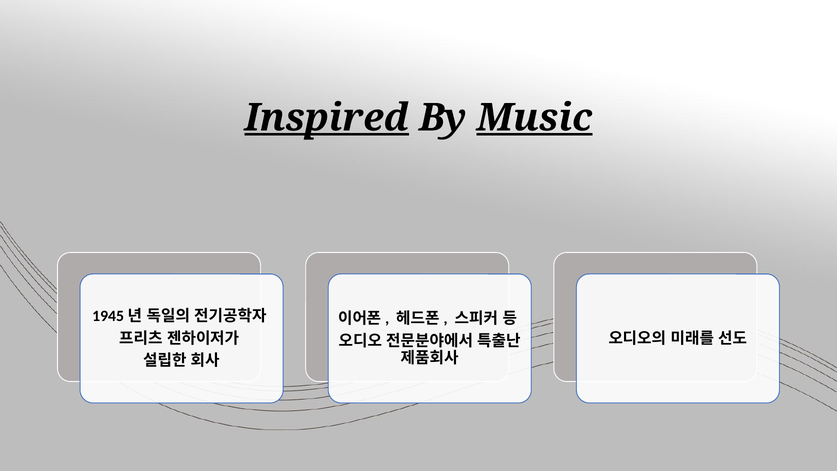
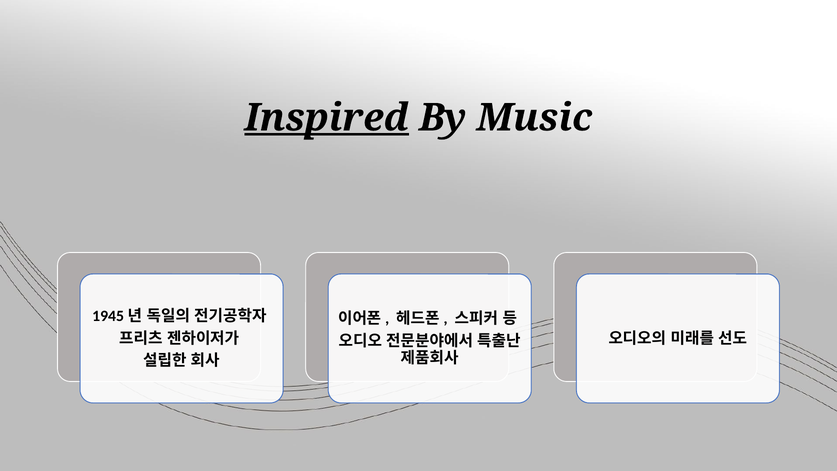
Music underline: present -> none
